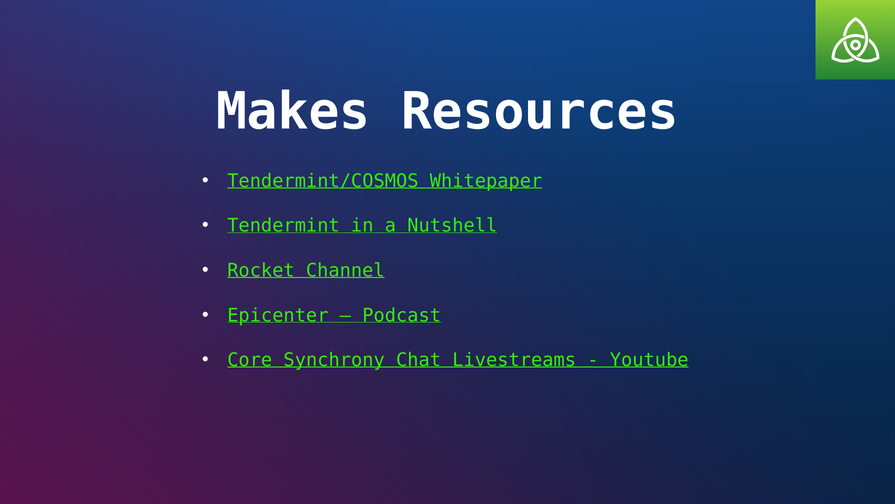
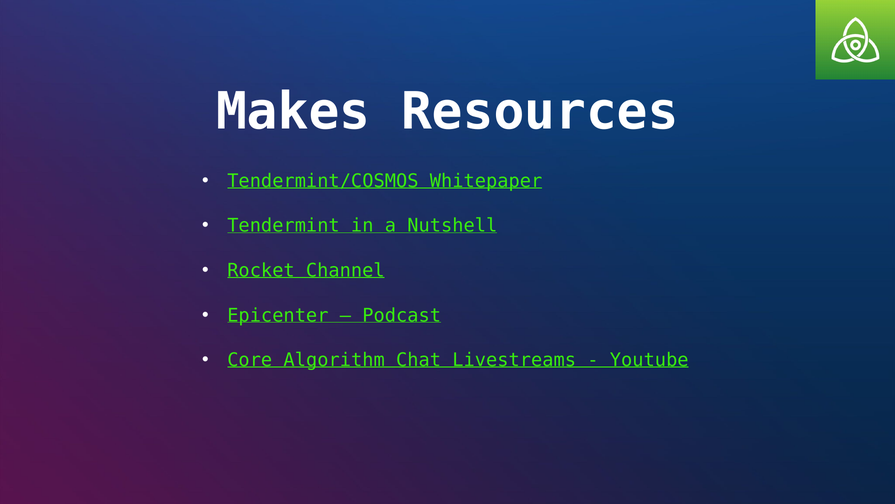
Synchrony: Synchrony -> Algorithm
